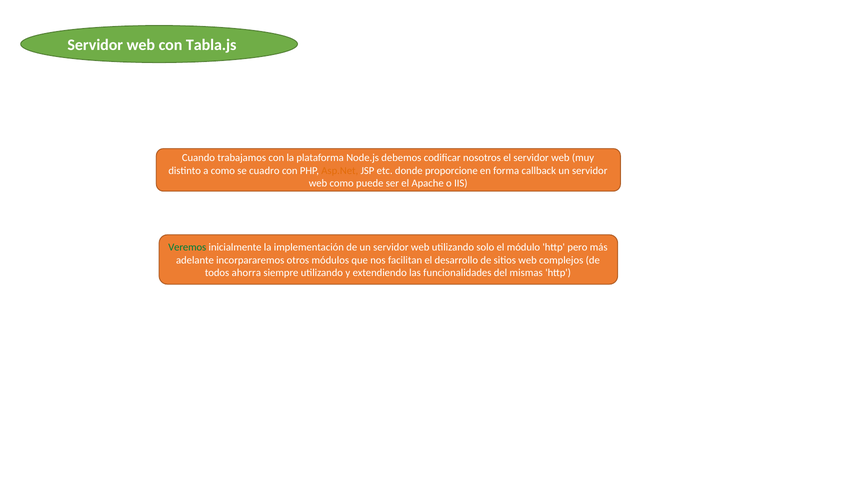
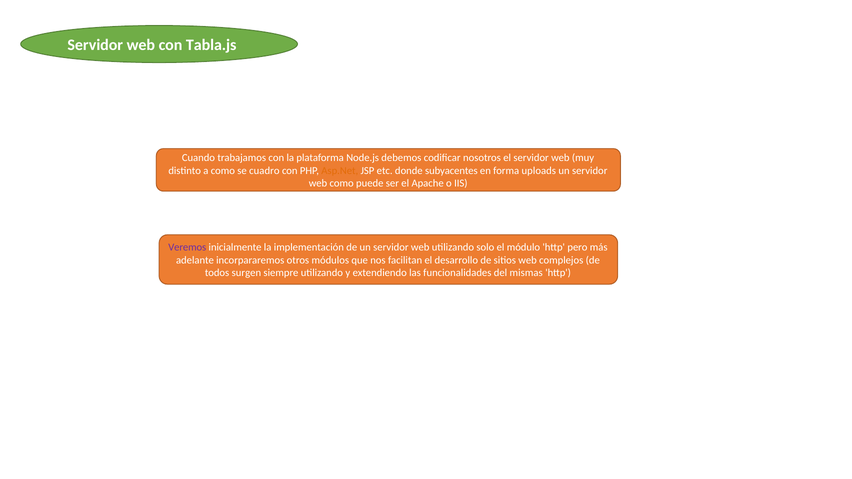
proporcione: proporcione -> subyacentes
callback: callback -> uploads
Veremos colour: green -> purple
ahorra: ahorra -> surgen
